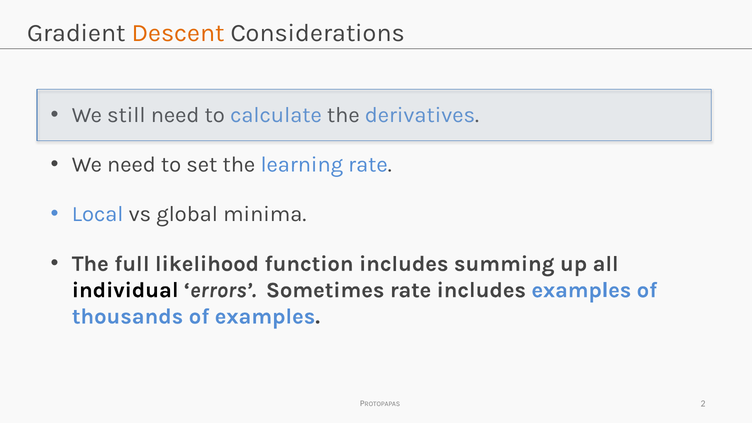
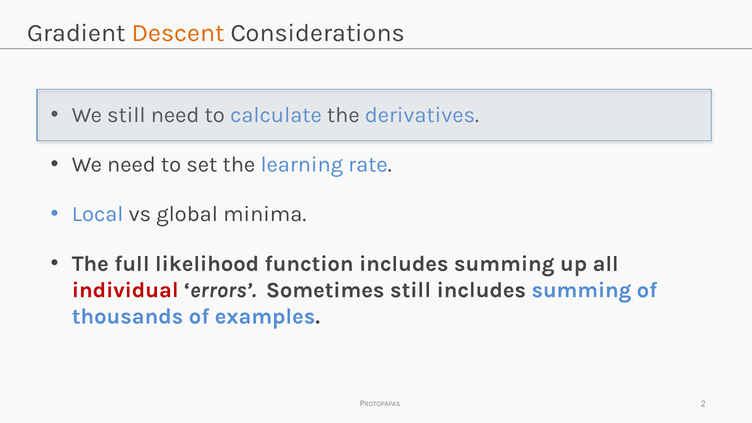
individual colour: black -> red
Sometimes rate: rate -> still
examples at (581, 290): examples -> summing
